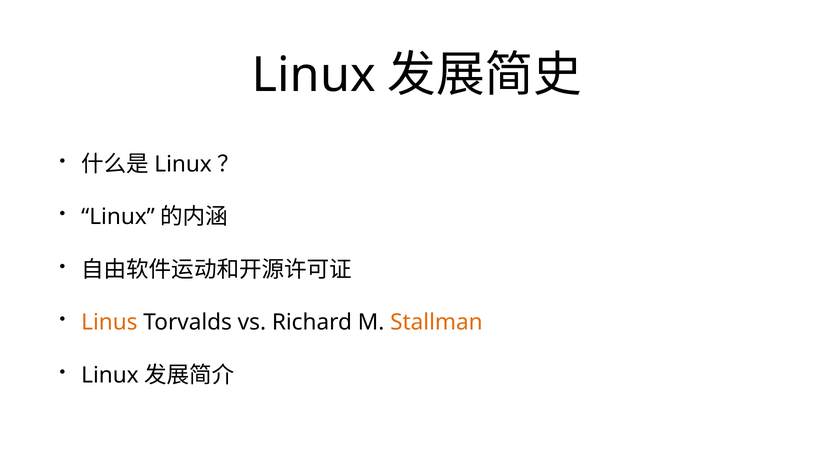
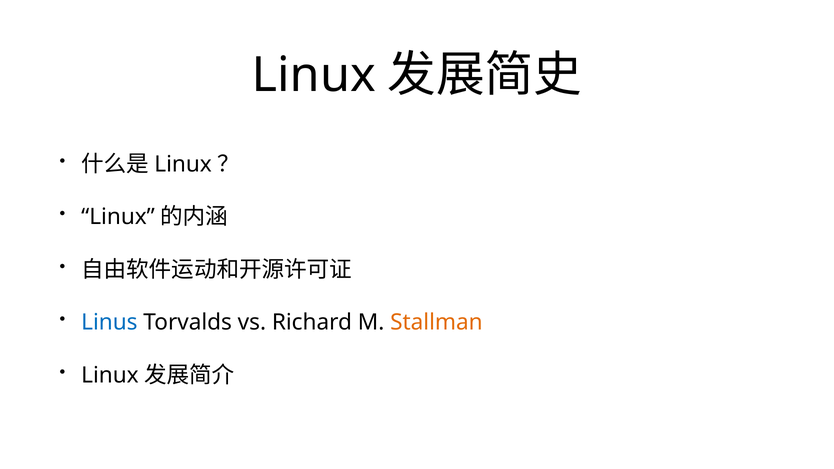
Linus colour: orange -> blue
